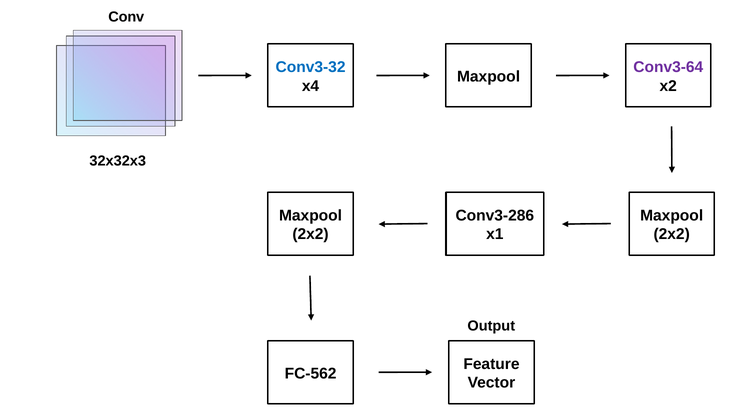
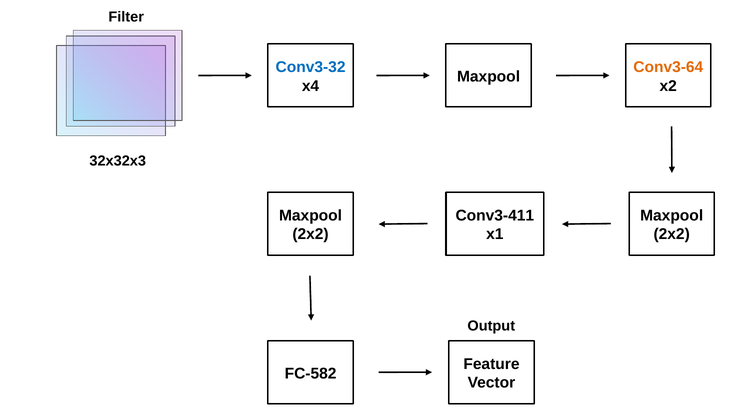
Conv: Conv -> Filter
Conv3-64 colour: purple -> orange
Conv3-286: Conv3-286 -> Conv3-411
FC-562: FC-562 -> FC-582
